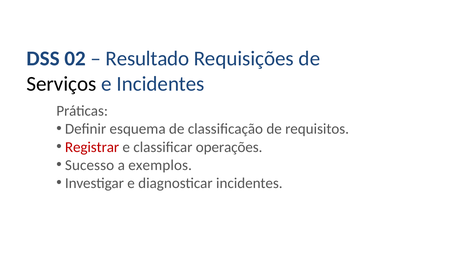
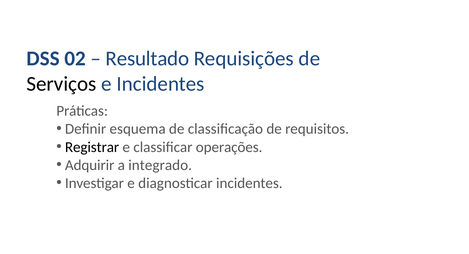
Registrar colour: red -> black
Sucesso: Sucesso -> Adquirir
exemplos: exemplos -> integrado
